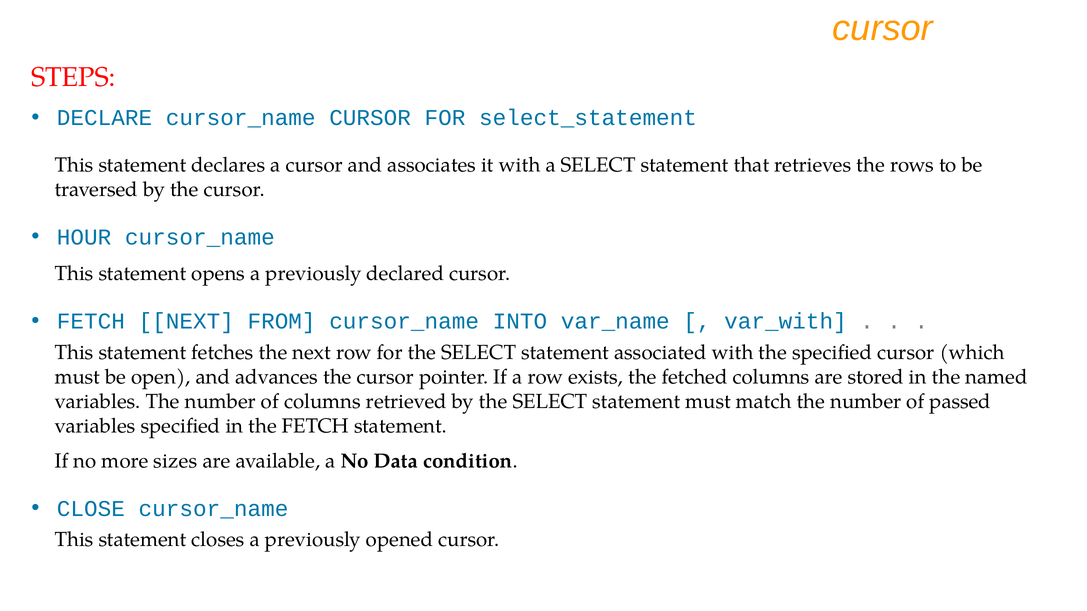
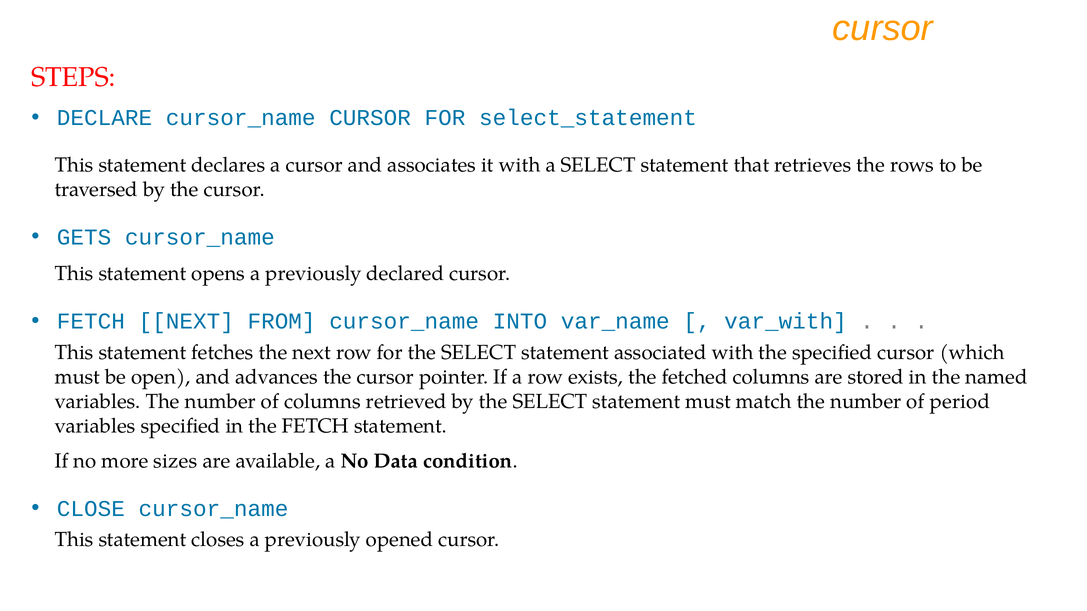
HOUR: HOUR -> GETS
passed: passed -> period
